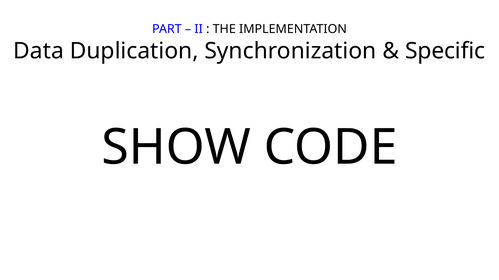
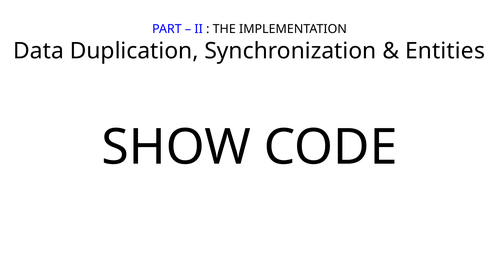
Specific: Specific -> Entities
